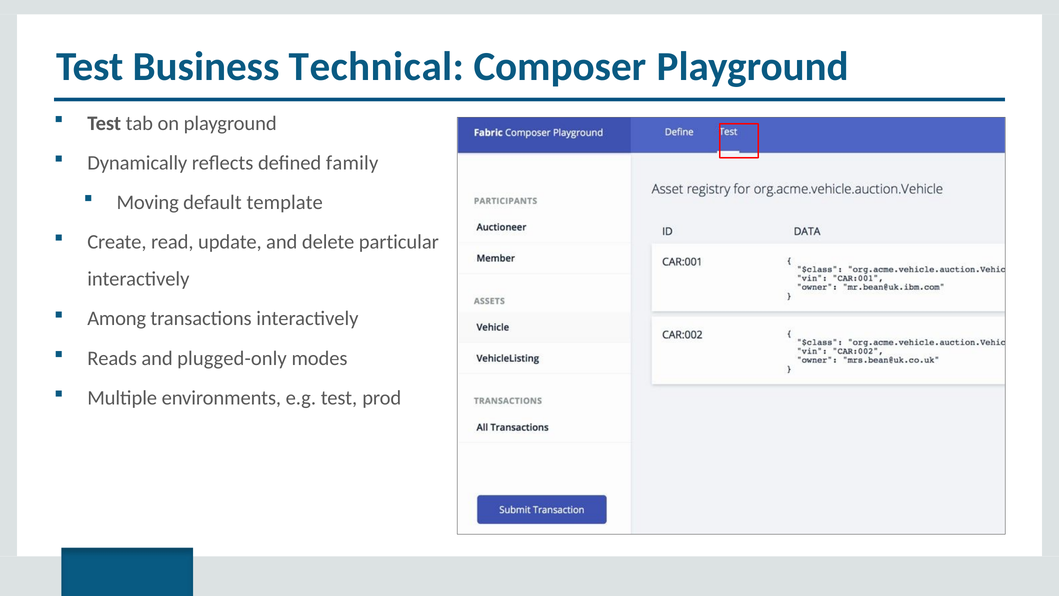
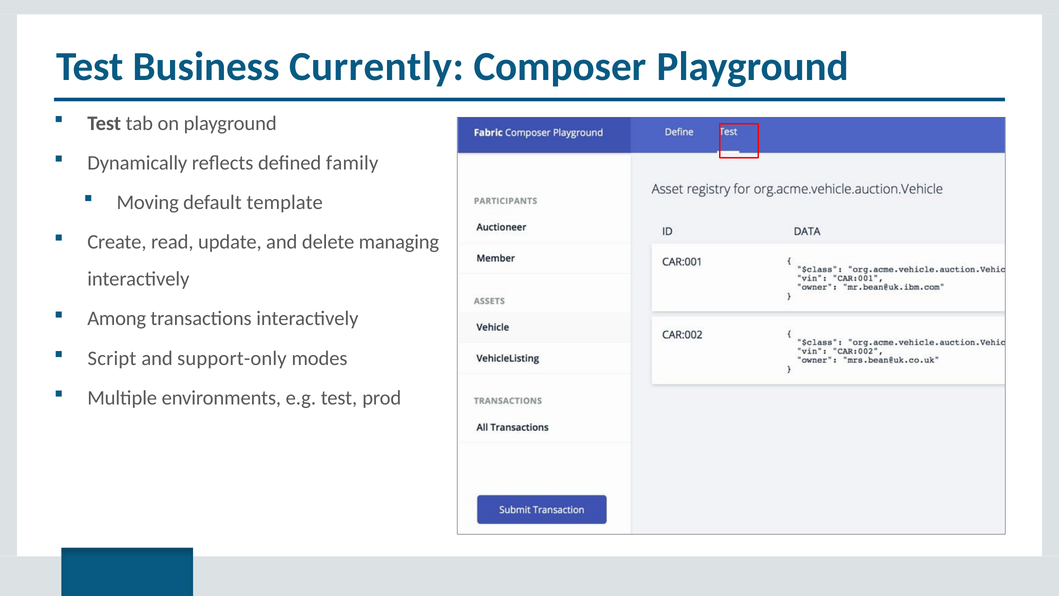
Technical: Technical -> Currently
particular: particular -> managing
Reads: Reads -> Script
plugged-only: plugged-only -> support-only
